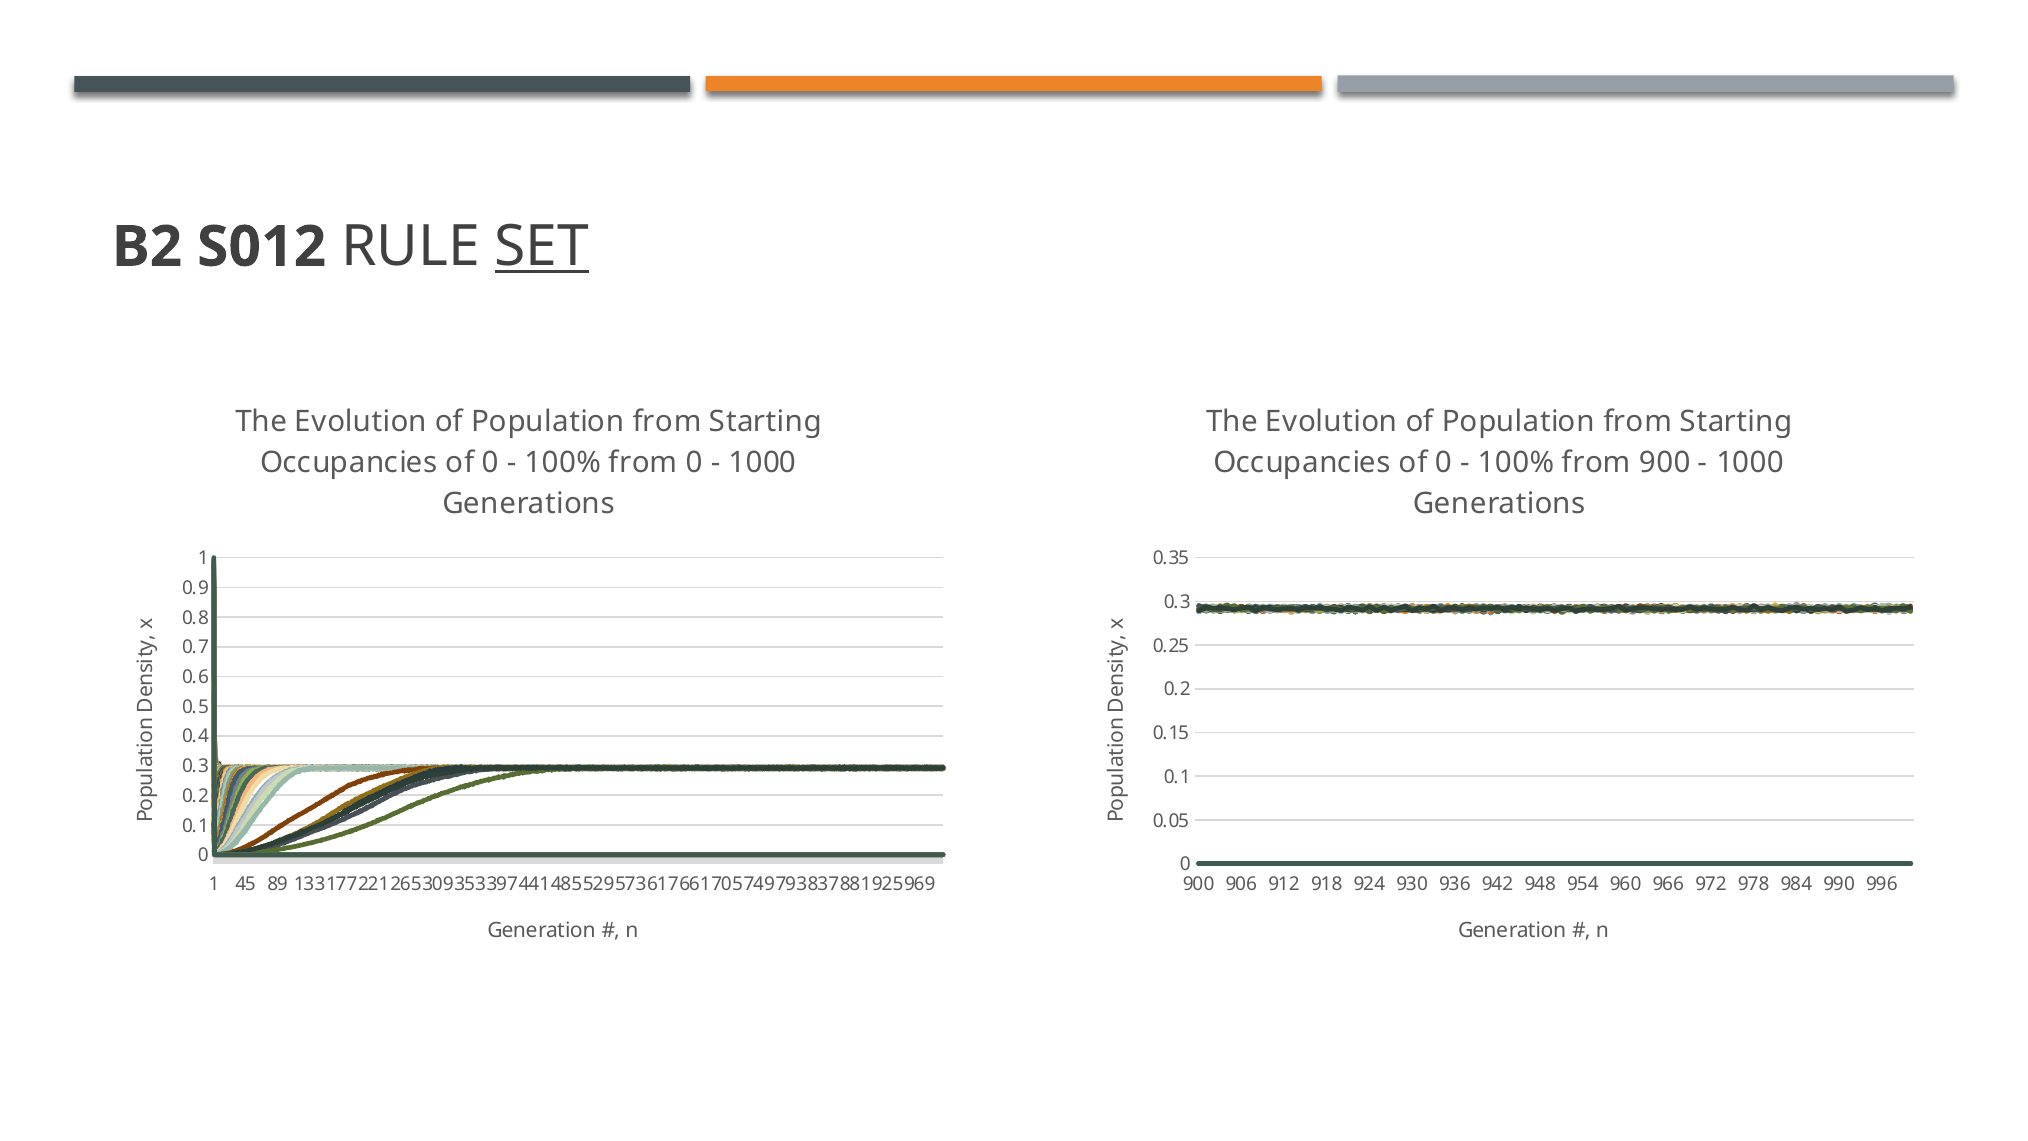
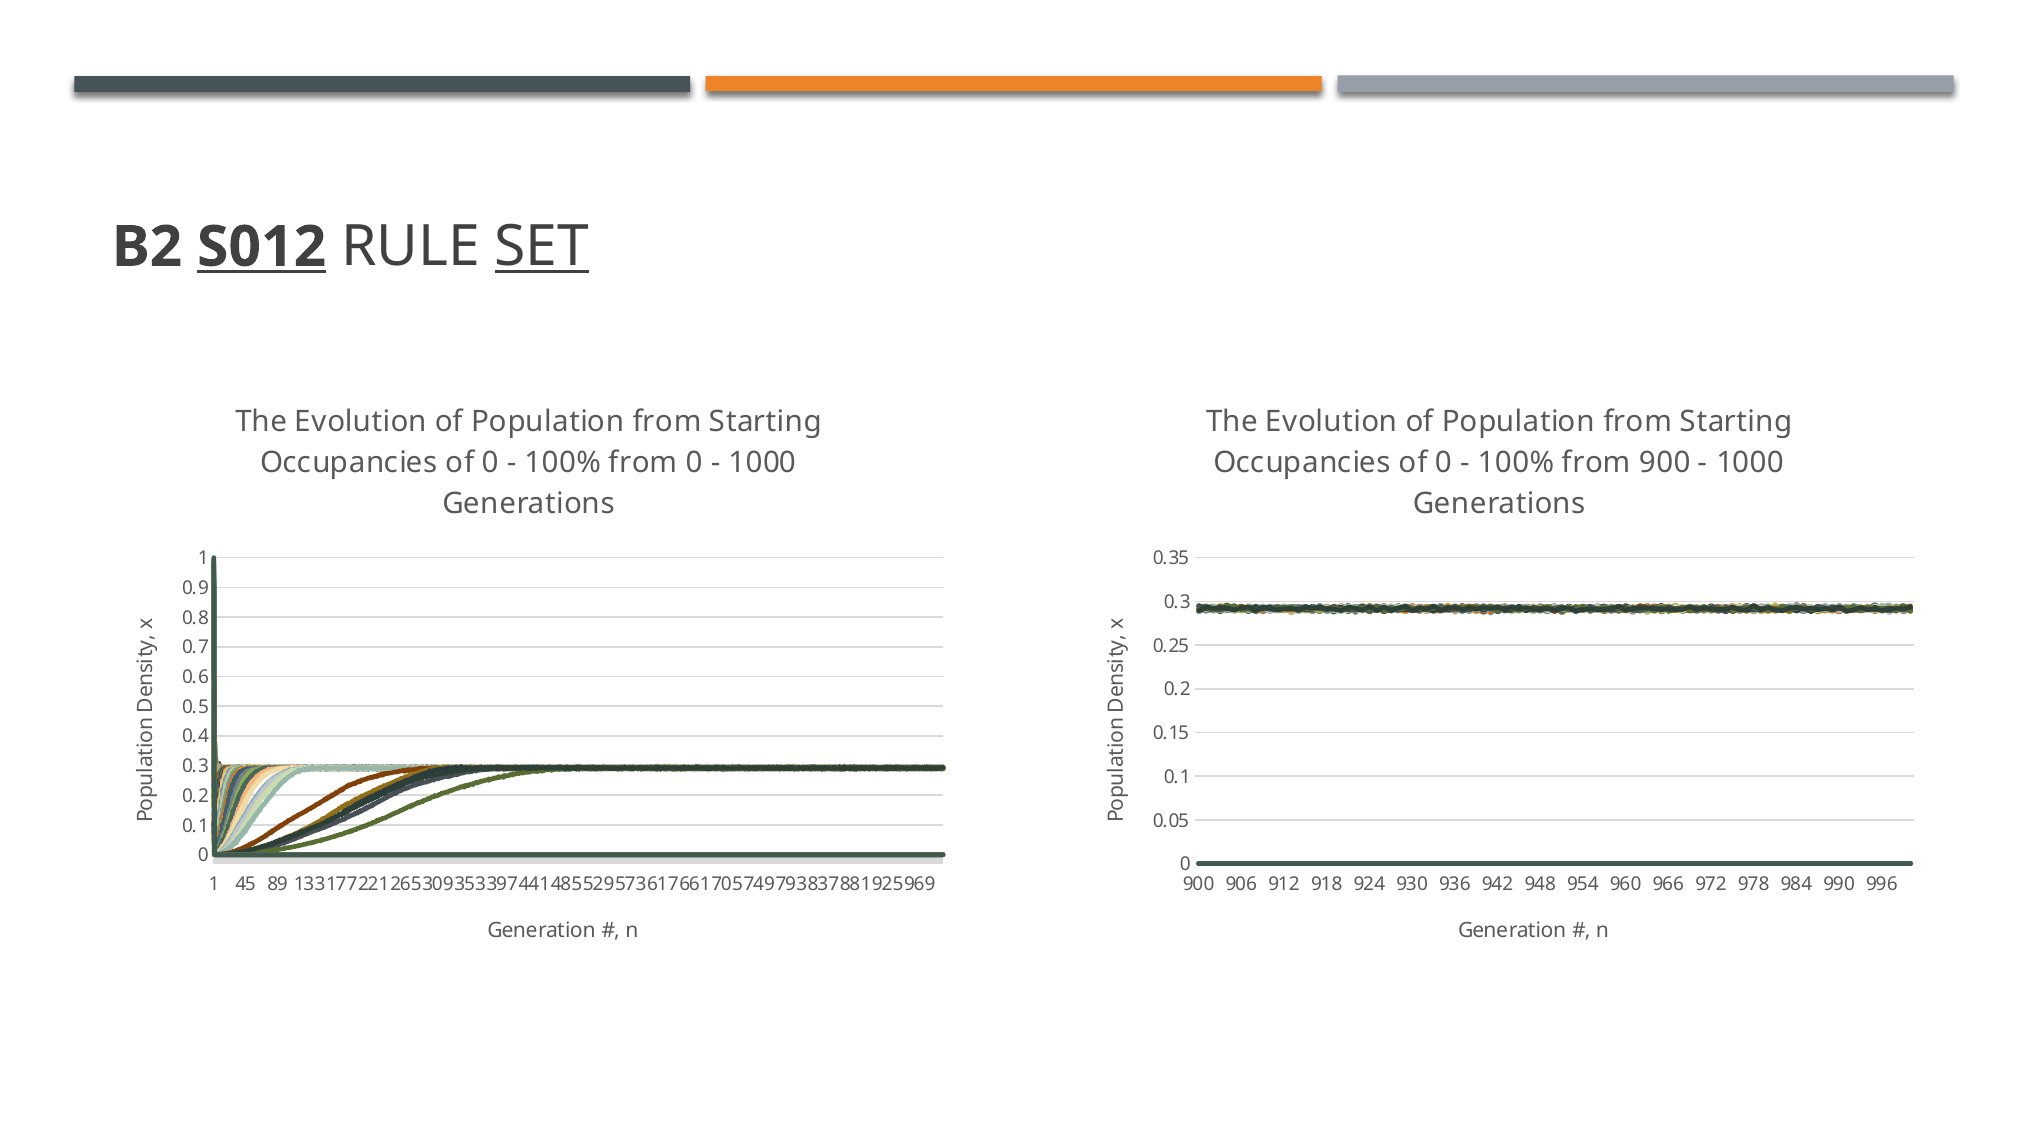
S012 underline: none -> present
